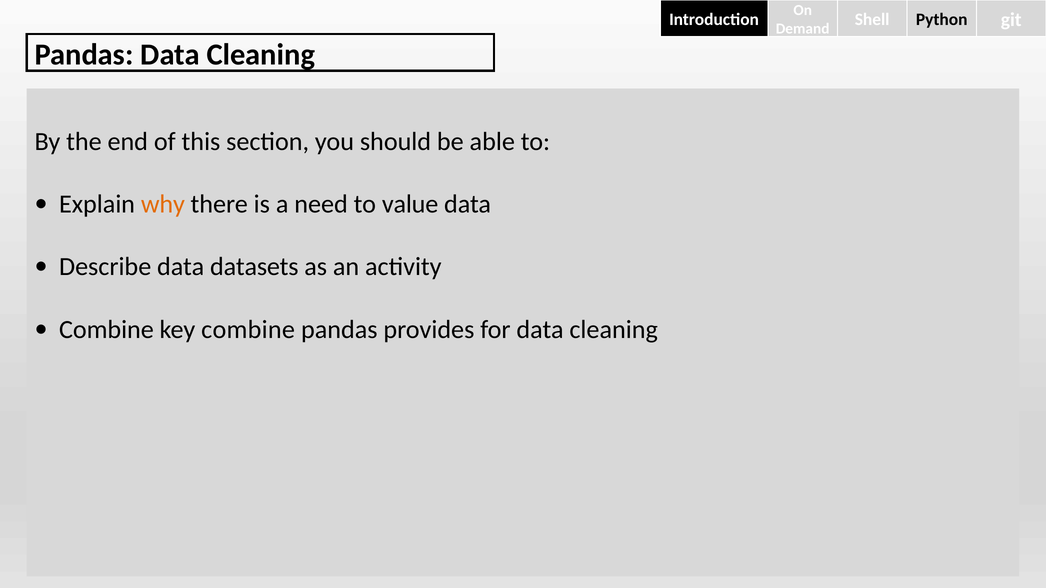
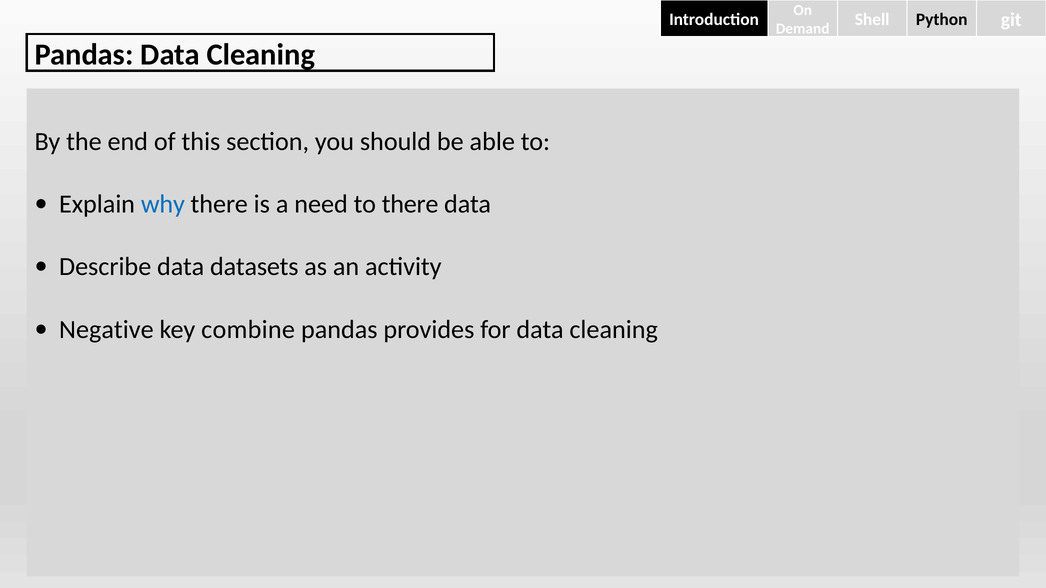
why colour: orange -> blue
to value: value -> there
Combine at (106, 330): Combine -> Negative
